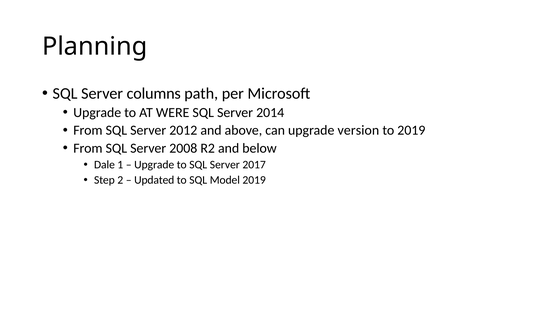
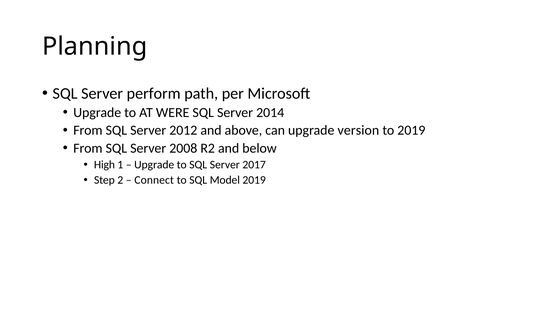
columns: columns -> perform
Dale: Dale -> High
Updated: Updated -> Connect
